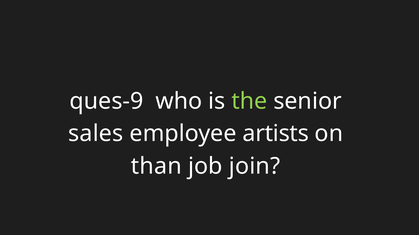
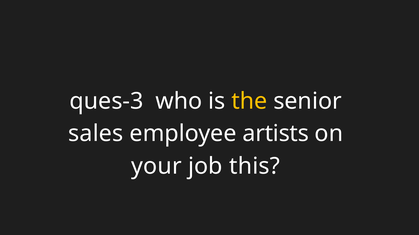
ques-9: ques-9 -> ques-3
the colour: light green -> yellow
than: than -> your
join: join -> this
